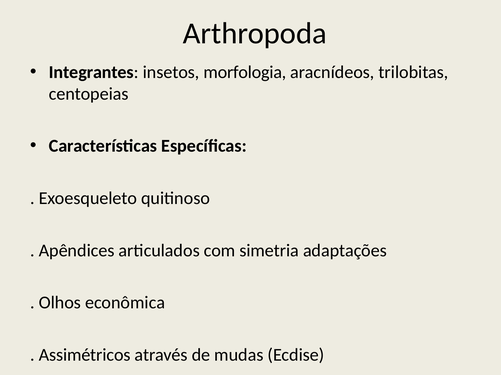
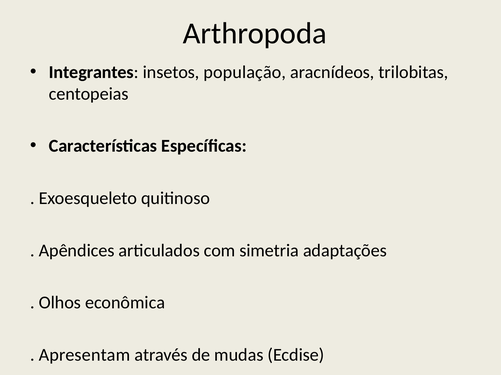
morfologia: morfologia -> população
Assimétricos: Assimétricos -> Apresentam
